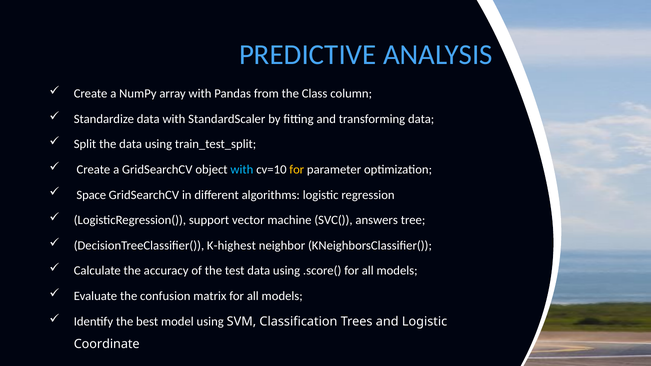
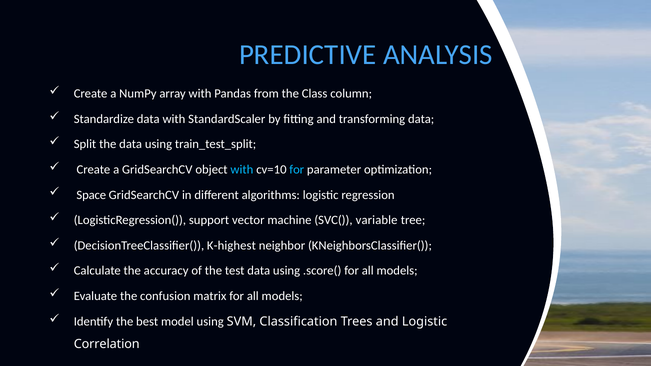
for at (297, 170) colour: yellow -> light blue
answers: answers -> variable
Coordinate: Coordinate -> Correlation
